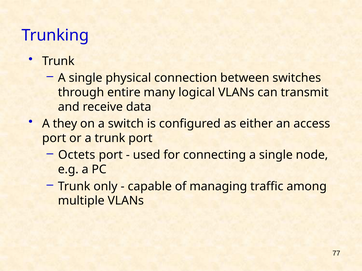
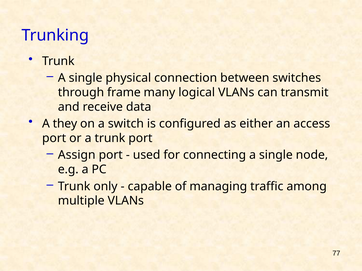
entire: entire -> frame
Octets: Octets -> Assign
